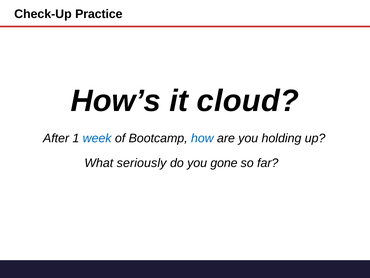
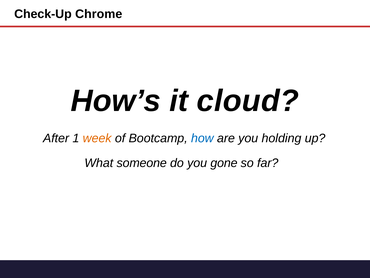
Practice: Practice -> Chrome
week colour: blue -> orange
seriously: seriously -> someone
